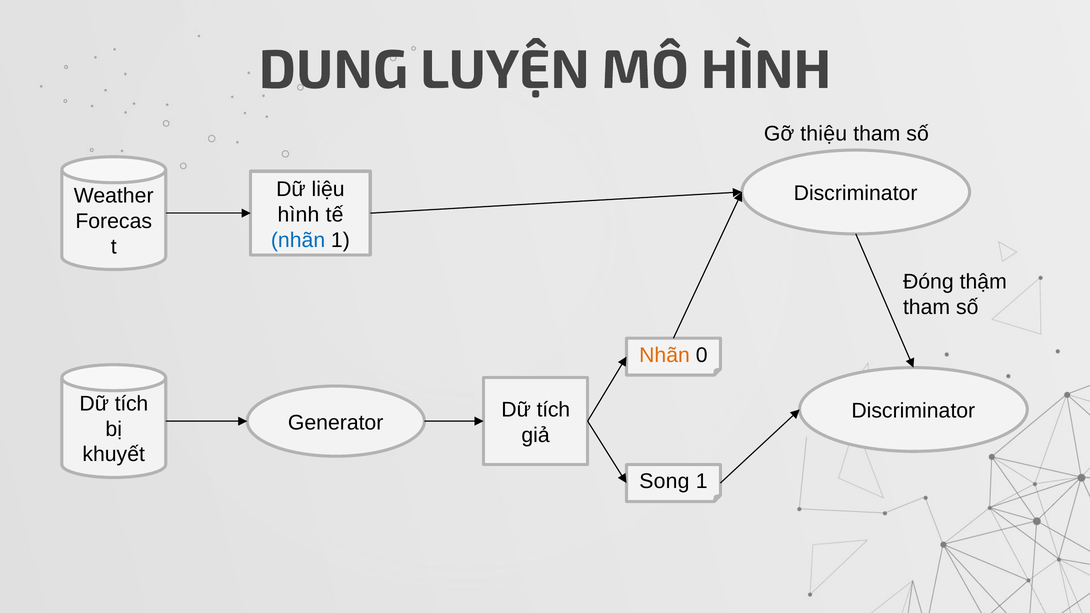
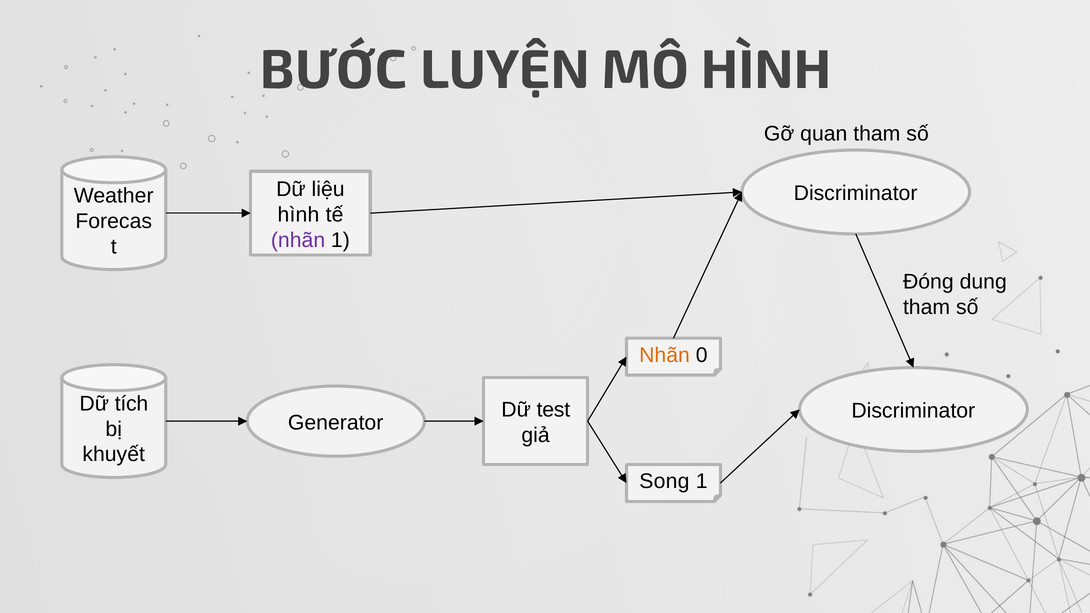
DUNG: DUNG -> BƯỚC
thiệu: thiệu -> quan
nhãn at (298, 240) colour: blue -> purple
thậm: thậm -> dung
tích at (553, 410): tích -> test
